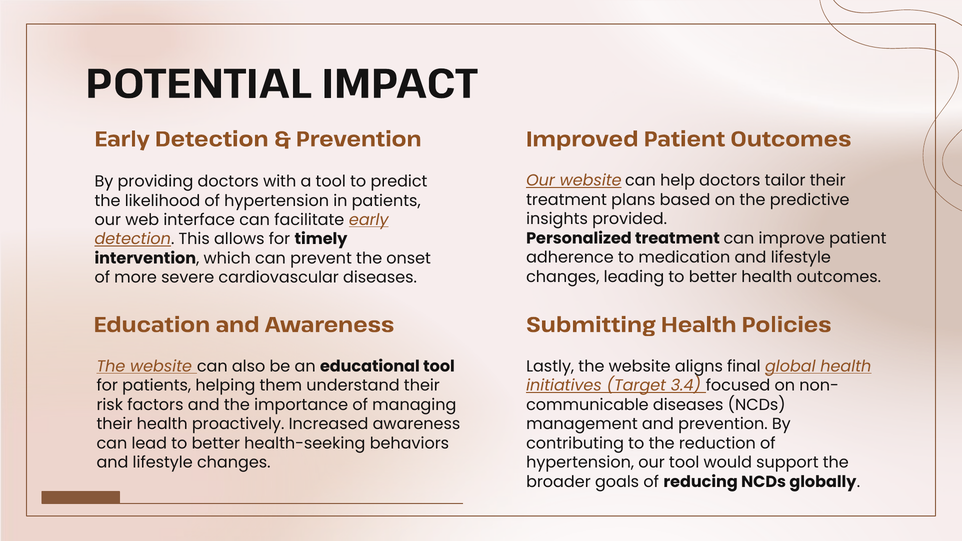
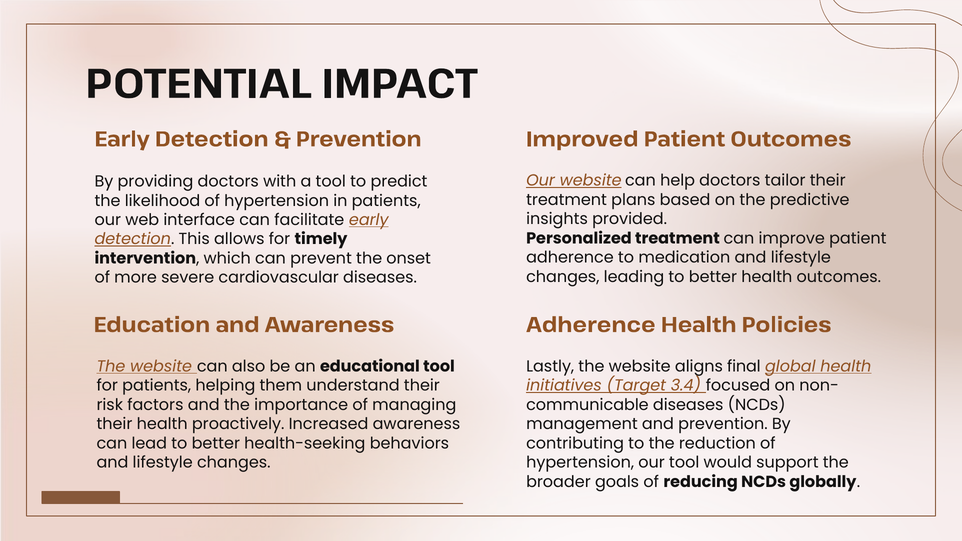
Submitting at (591, 325): Submitting -> Adherence
